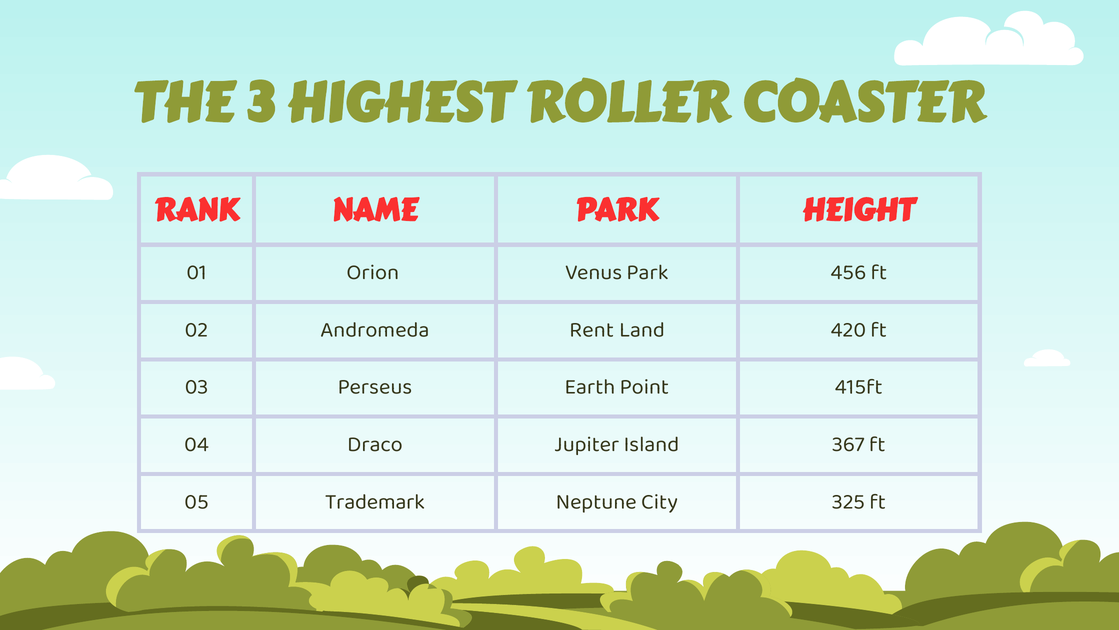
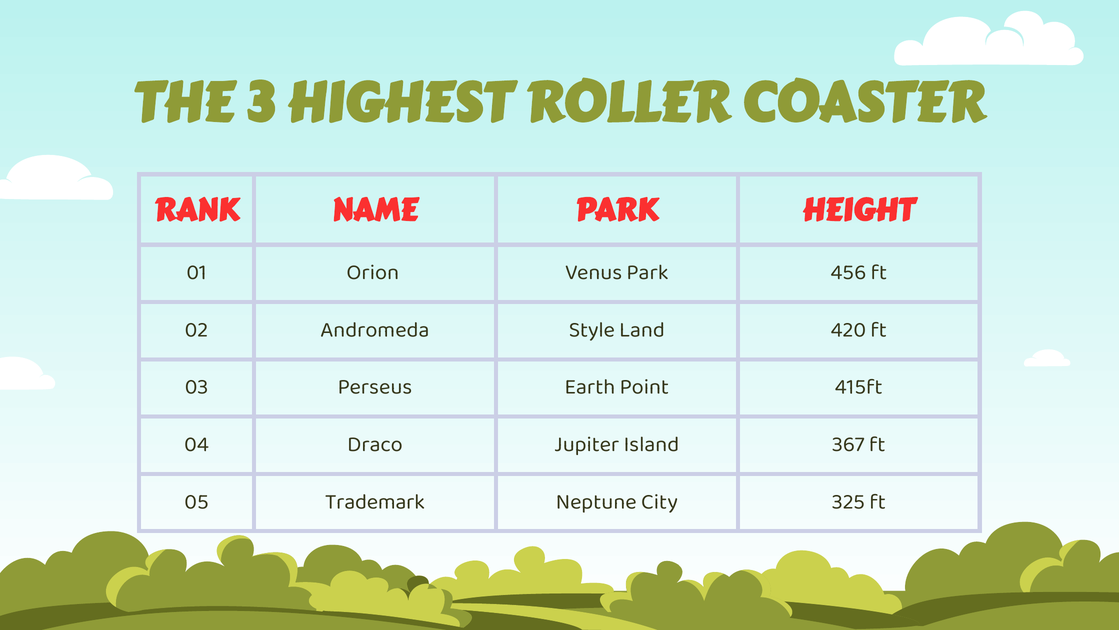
Rent: Rent -> Style
